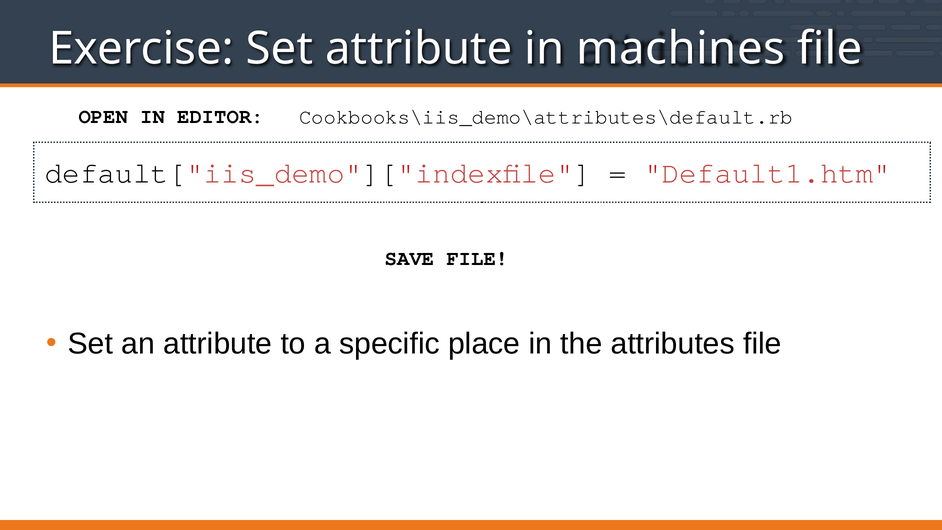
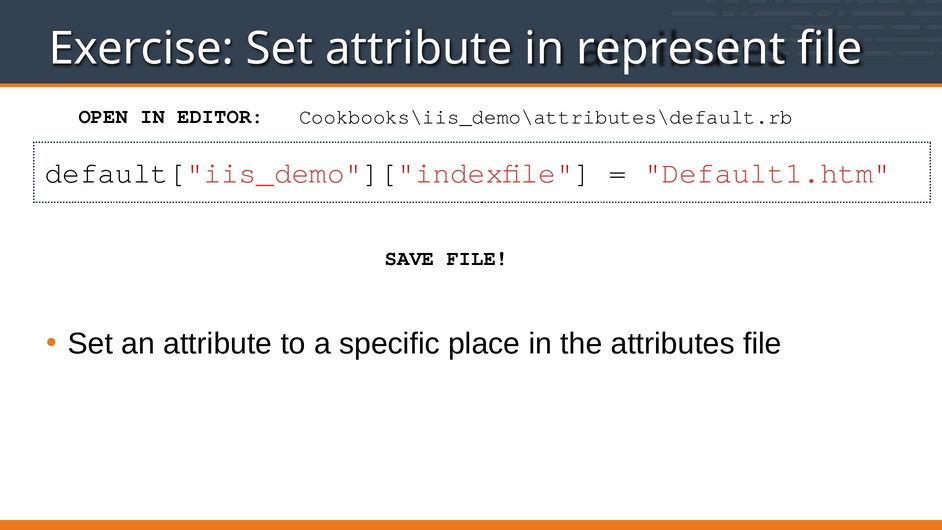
machines: machines -> represent
